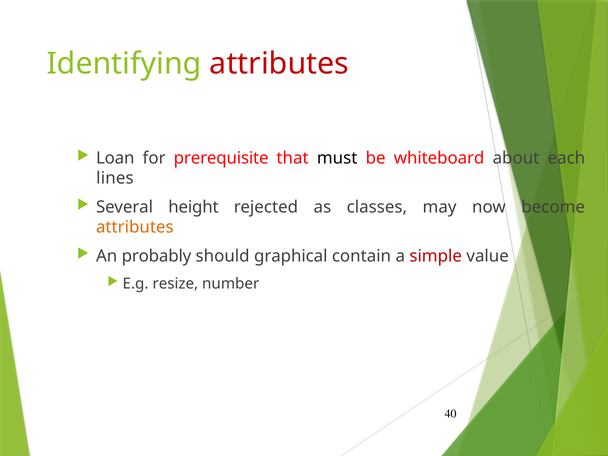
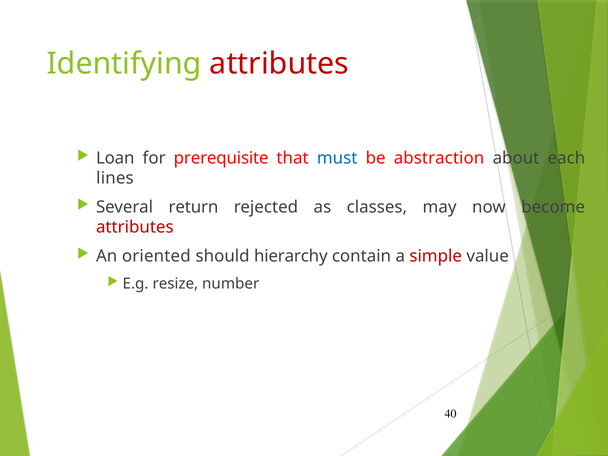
must colour: black -> blue
whiteboard: whiteboard -> abstraction
height: height -> return
attributes at (135, 227) colour: orange -> red
probably: probably -> oriented
graphical: graphical -> hierarchy
